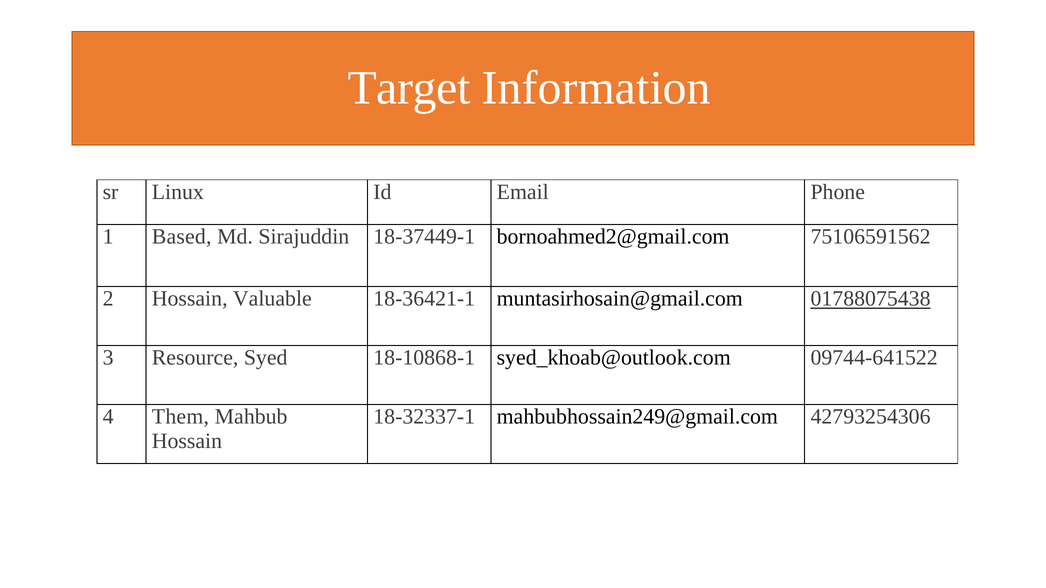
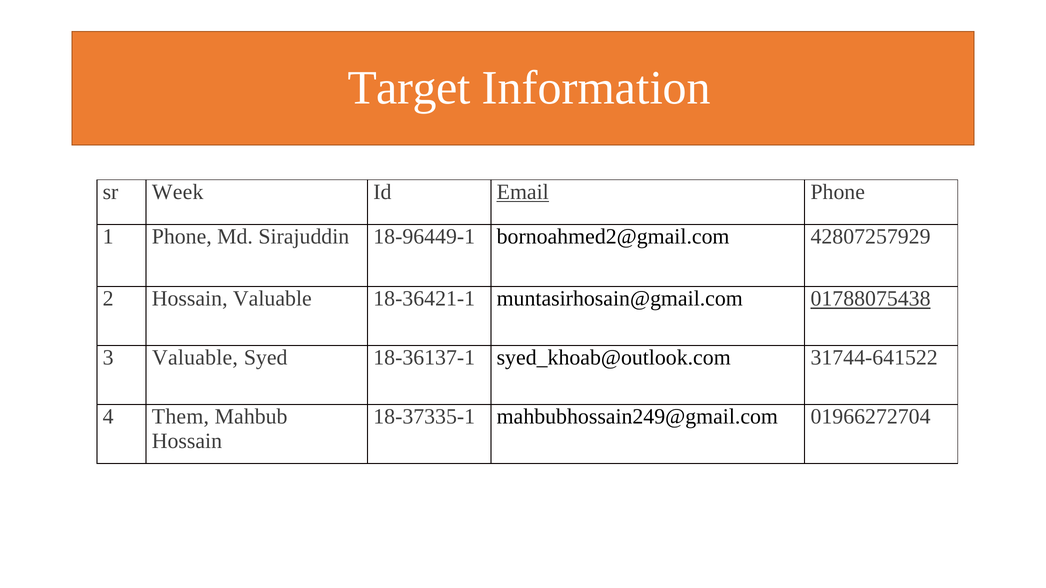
Linux: Linux -> Week
Email underline: none -> present
1 Based: Based -> Phone
18-37449-1: 18-37449-1 -> 18-96449-1
75106591562: 75106591562 -> 42807257929
3 Resource: Resource -> Valuable
18-10868-1: 18-10868-1 -> 18-36137-1
09744-641522: 09744-641522 -> 31744-641522
18-32337-1: 18-32337-1 -> 18-37335-1
42793254306: 42793254306 -> 01966272704
